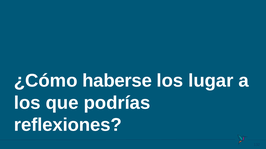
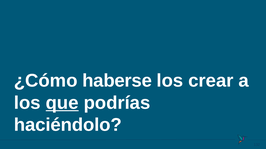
lugar: lugar -> crear
que underline: none -> present
reflexiones: reflexiones -> haciéndolo
